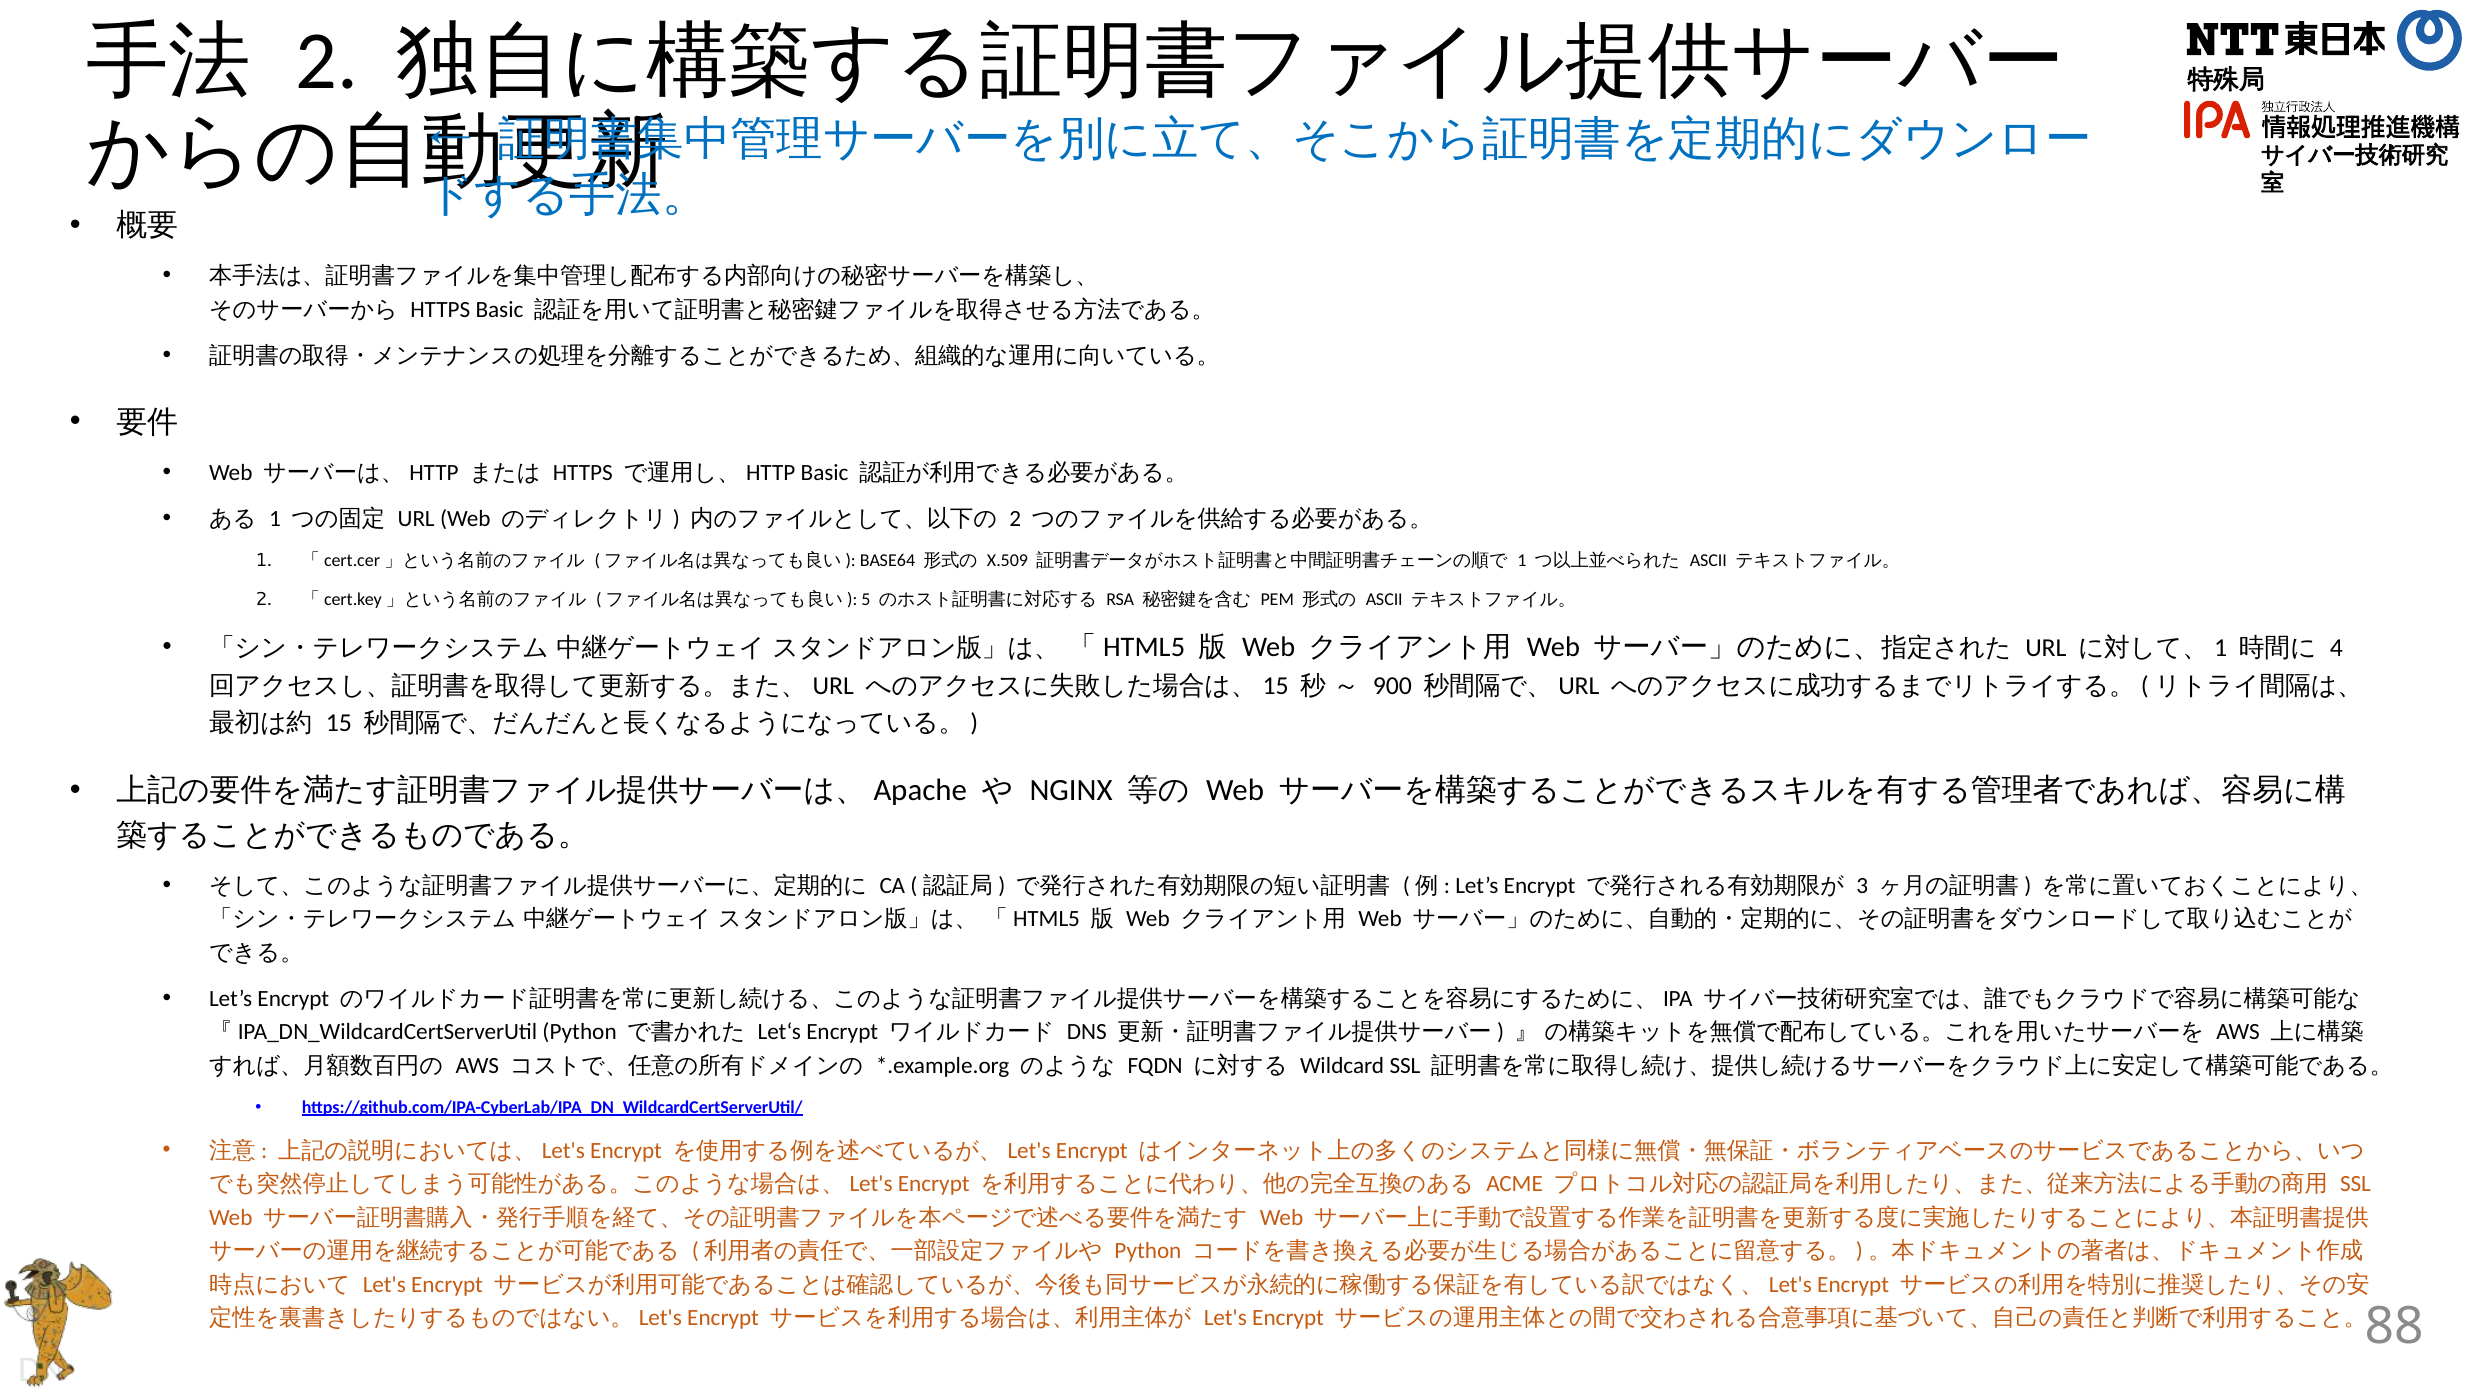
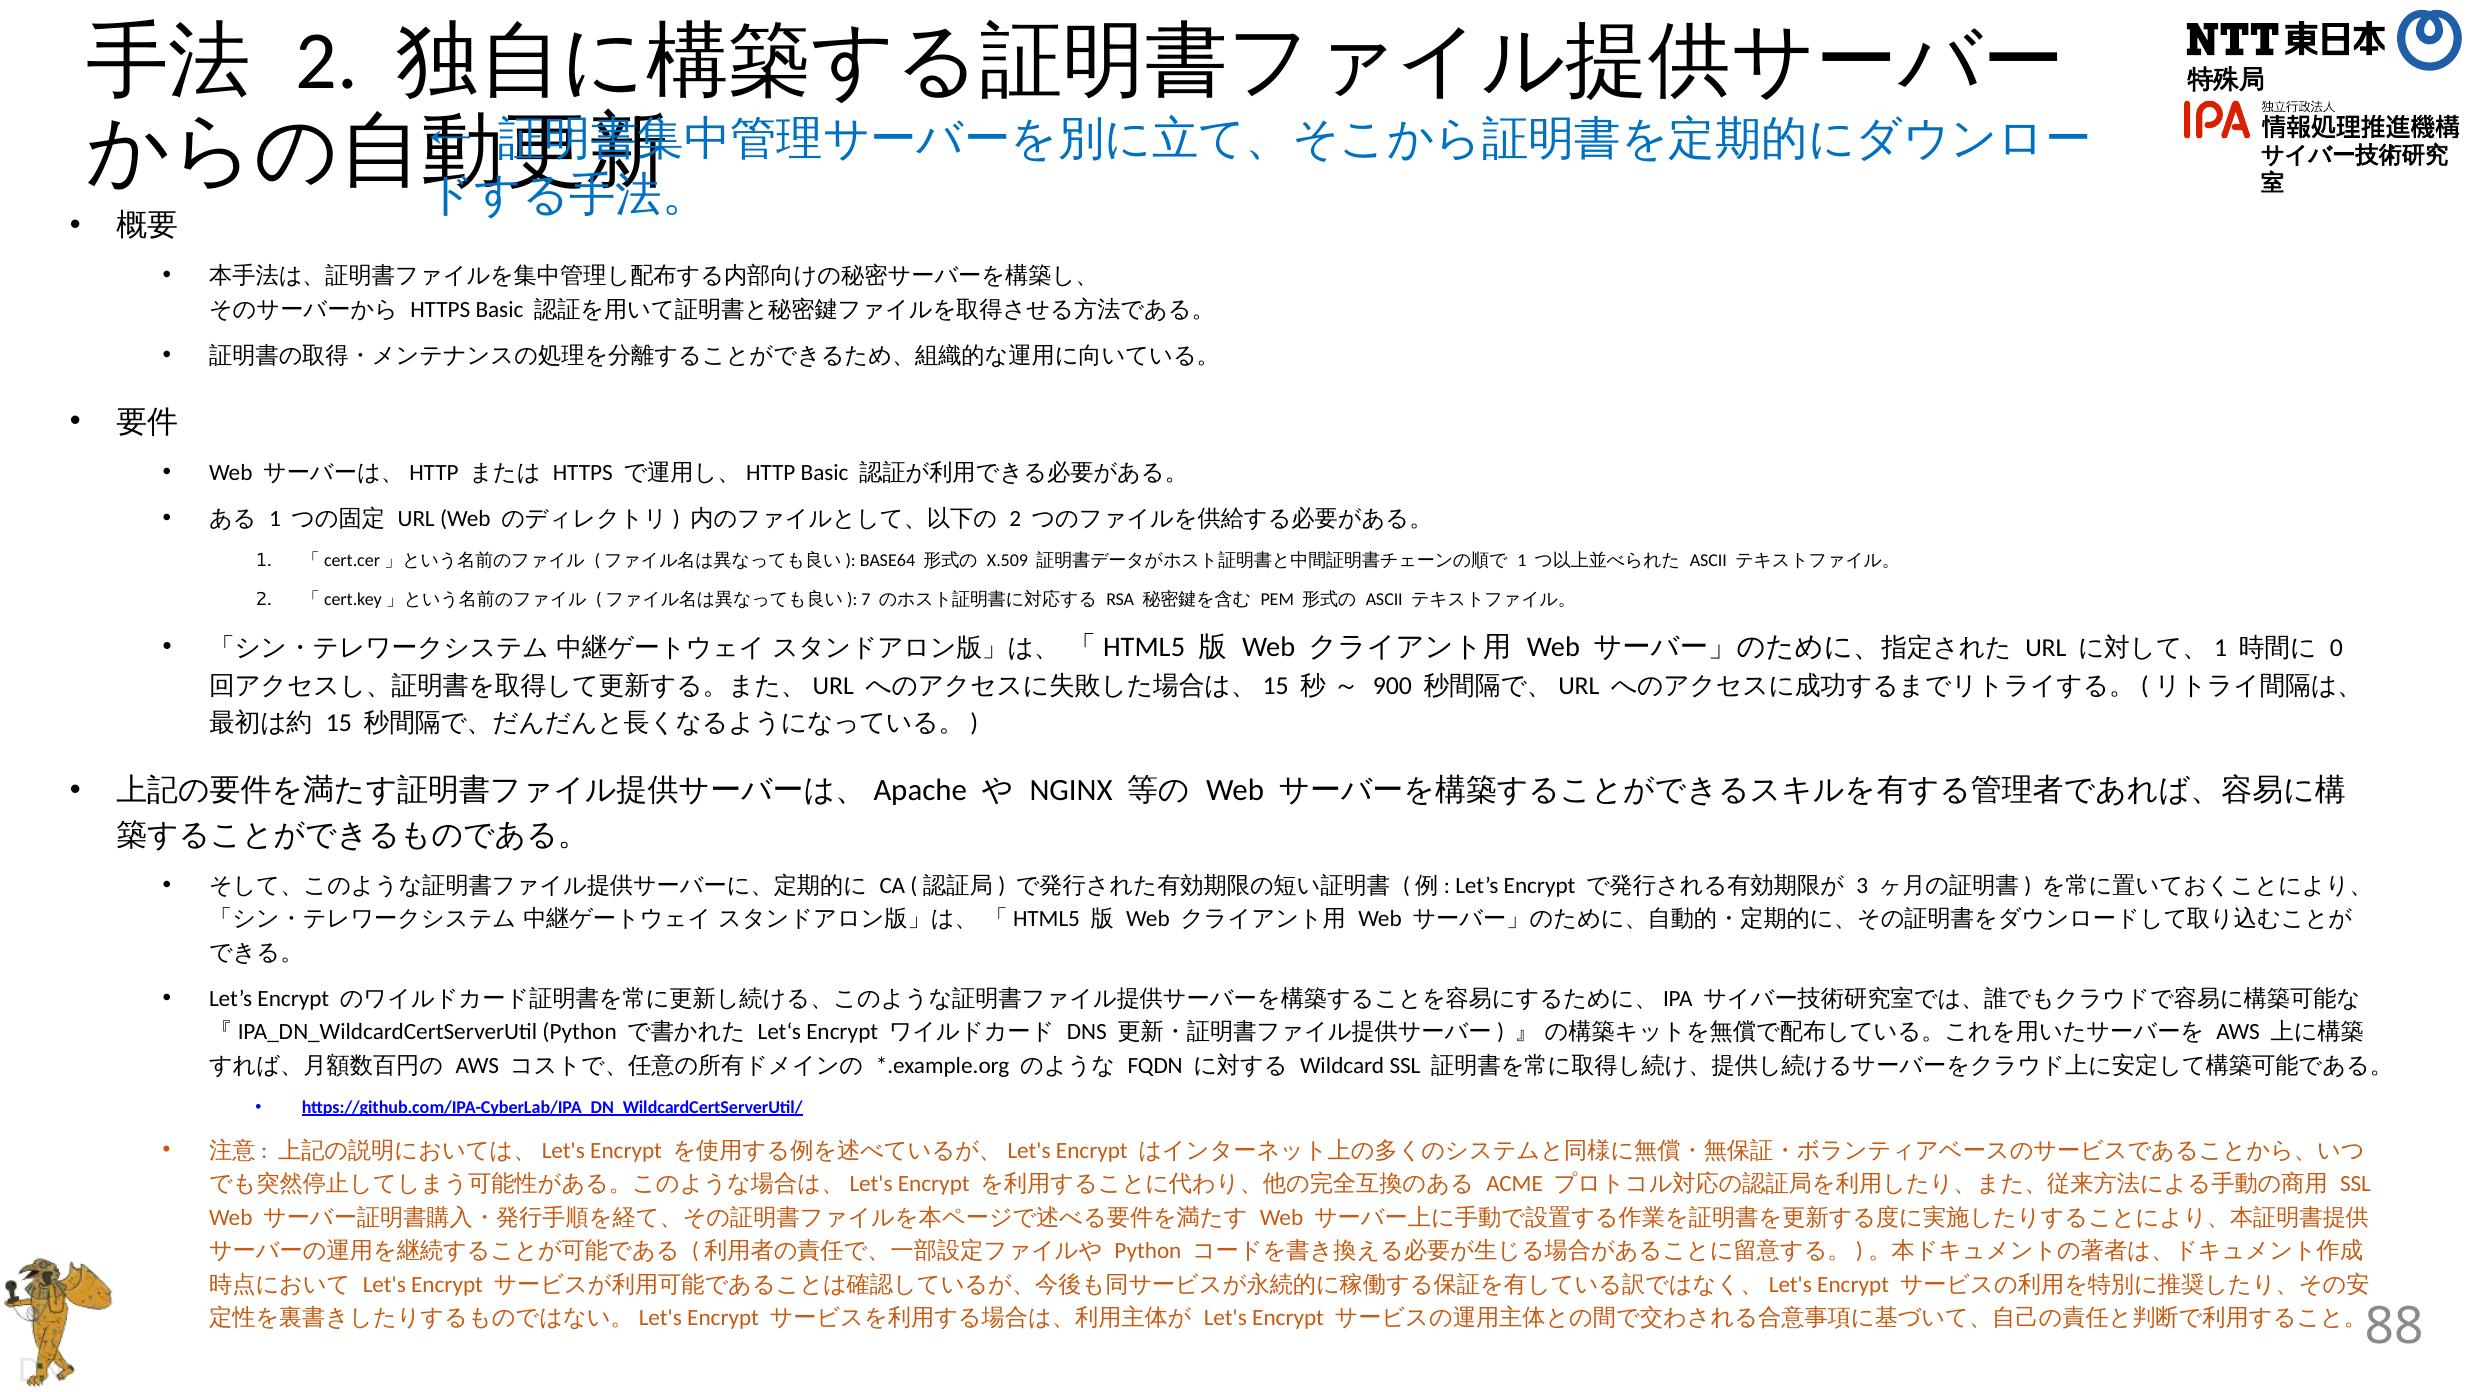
5: 5 -> 7
4: 4 -> 0
